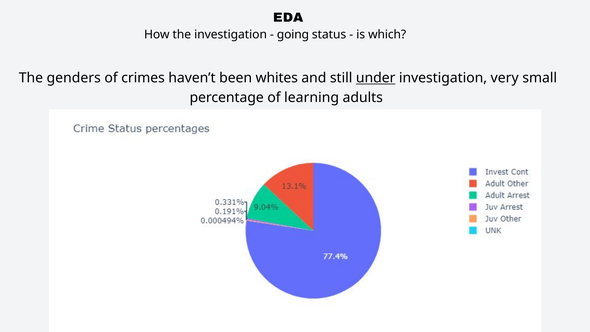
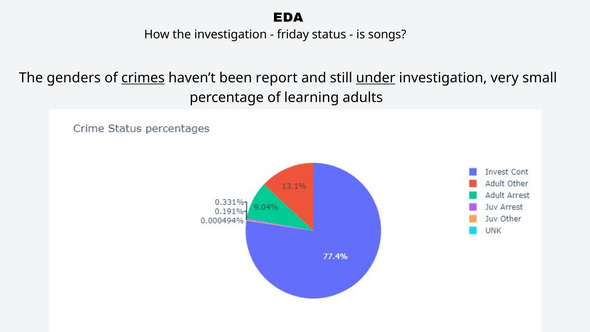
going: going -> friday
which: which -> songs
crimes underline: none -> present
whites: whites -> report
